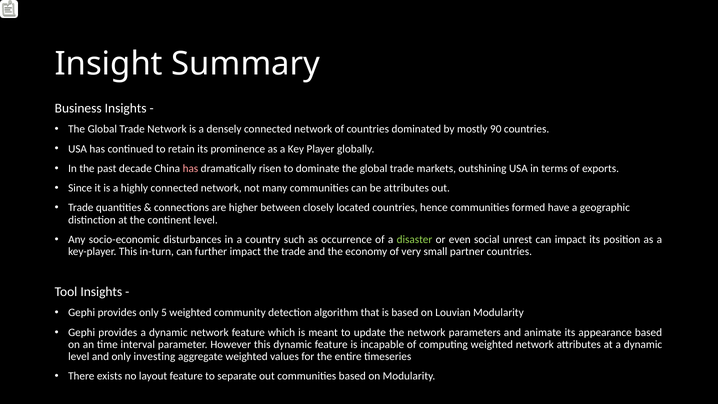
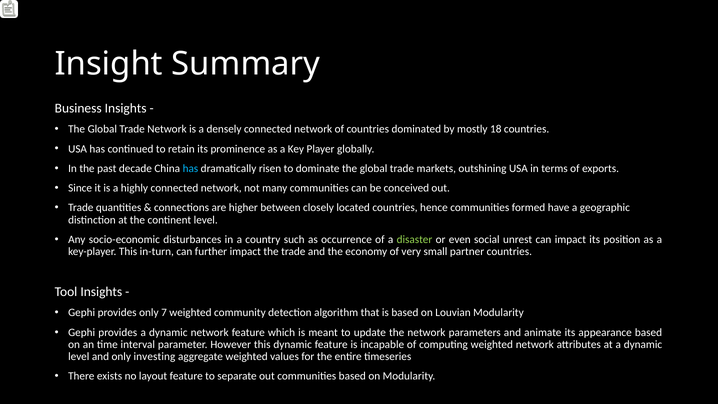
90: 90 -> 18
has at (190, 168) colour: pink -> light blue
be attributes: attributes -> conceived
5: 5 -> 7
